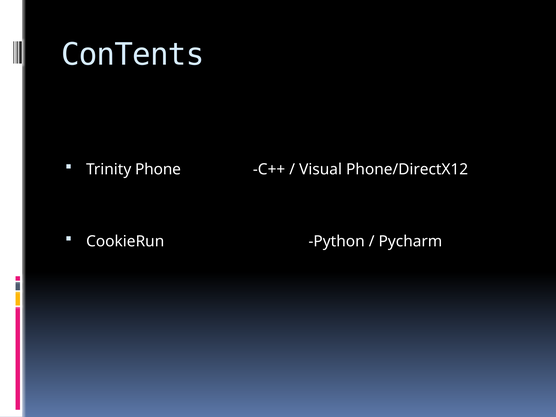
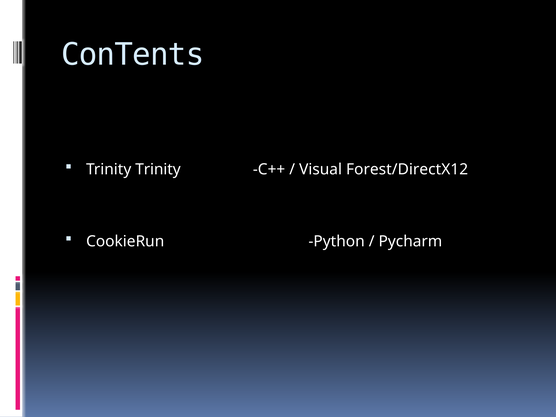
Trinity Phone: Phone -> Trinity
Phone/DirectX12: Phone/DirectX12 -> Forest/DirectX12
